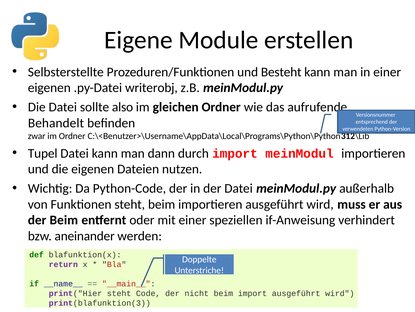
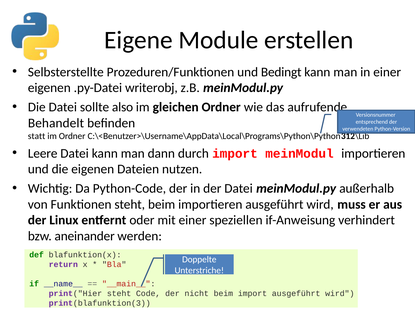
Besteht: Besteht -> Bedingt
zwar: zwar -> statt
Tupel: Tupel -> Leere
der Beim: Beim -> Linux
